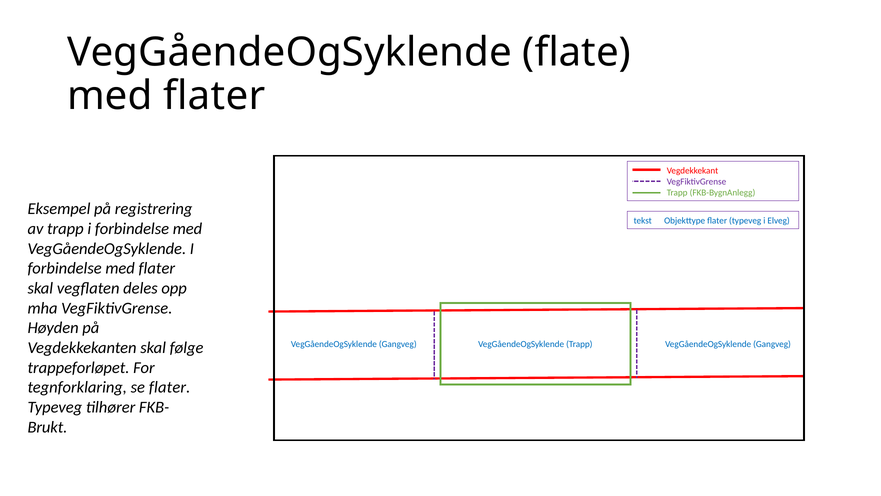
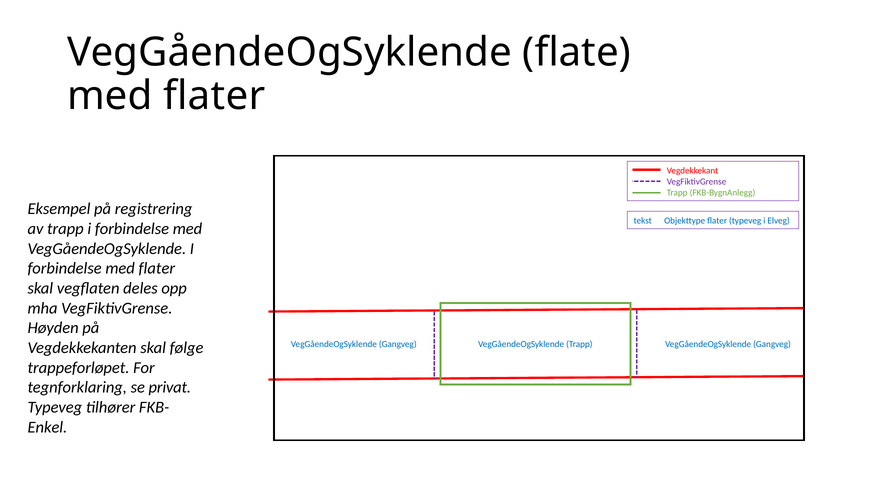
se flater: flater -> privat
Brukt: Brukt -> Enkel
